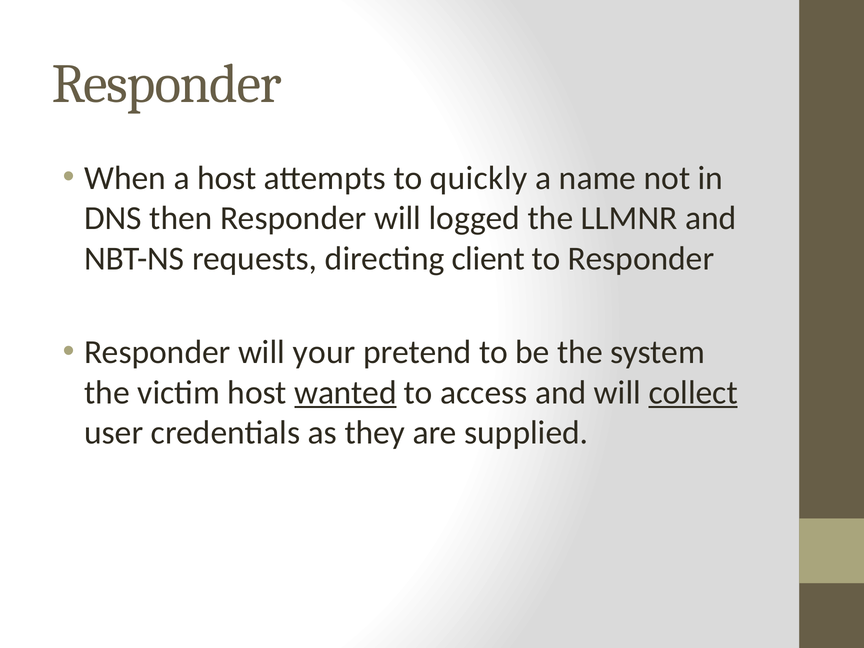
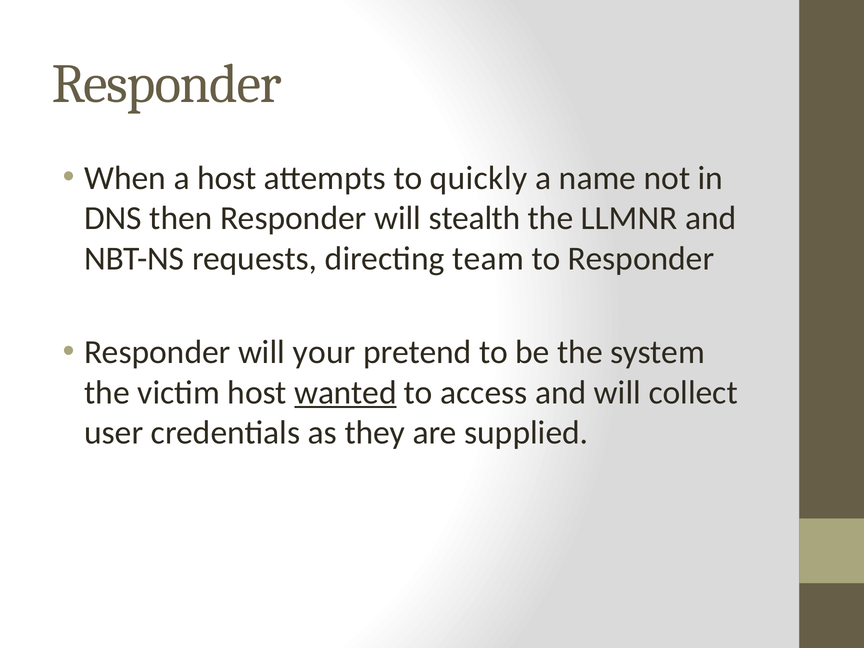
logged: logged -> stealth
client: client -> team
collect underline: present -> none
